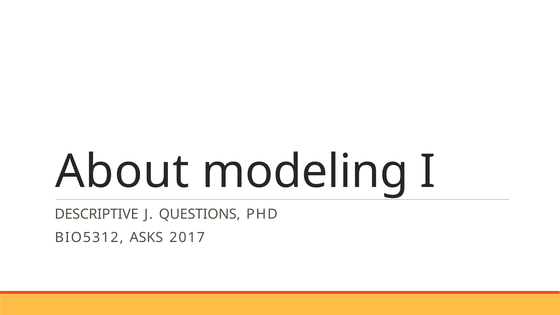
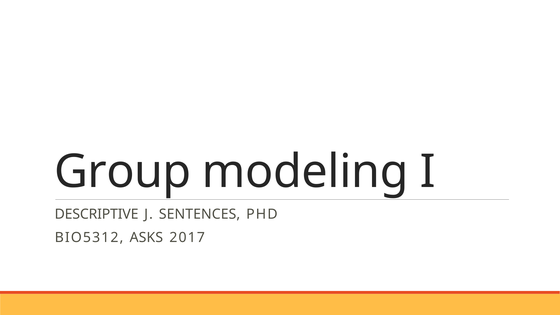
About: About -> Group
QUESTIONS: QUESTIONS -> SENTENCES
